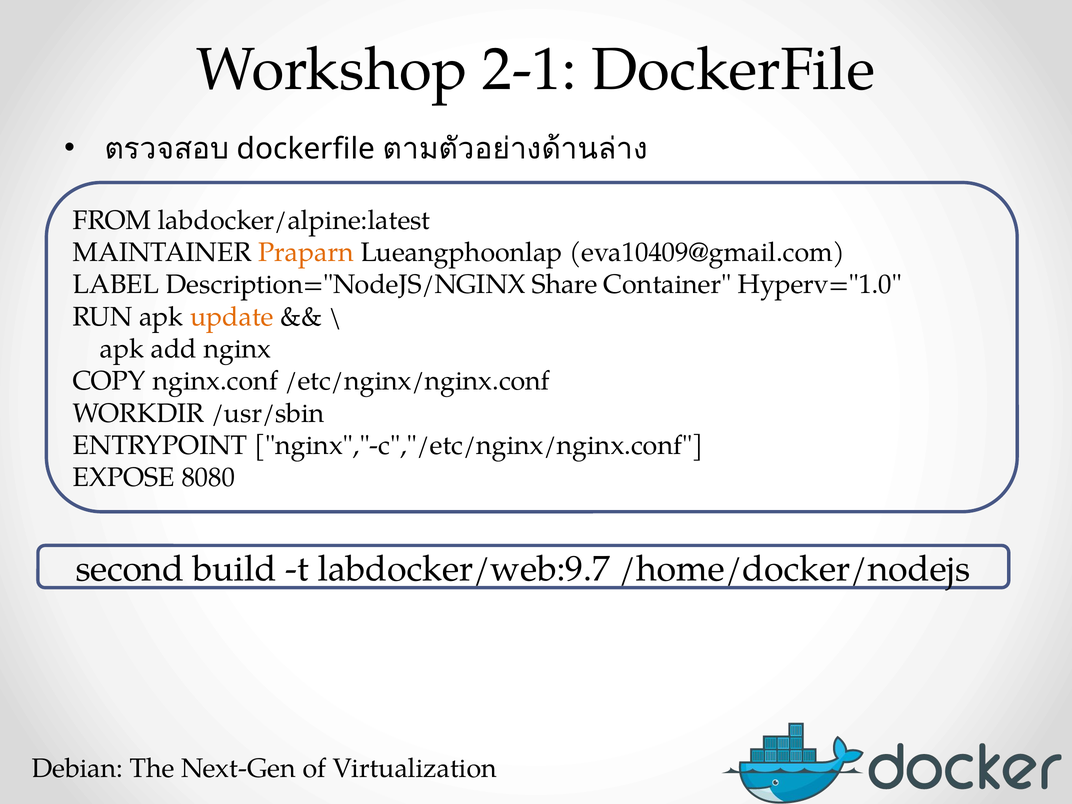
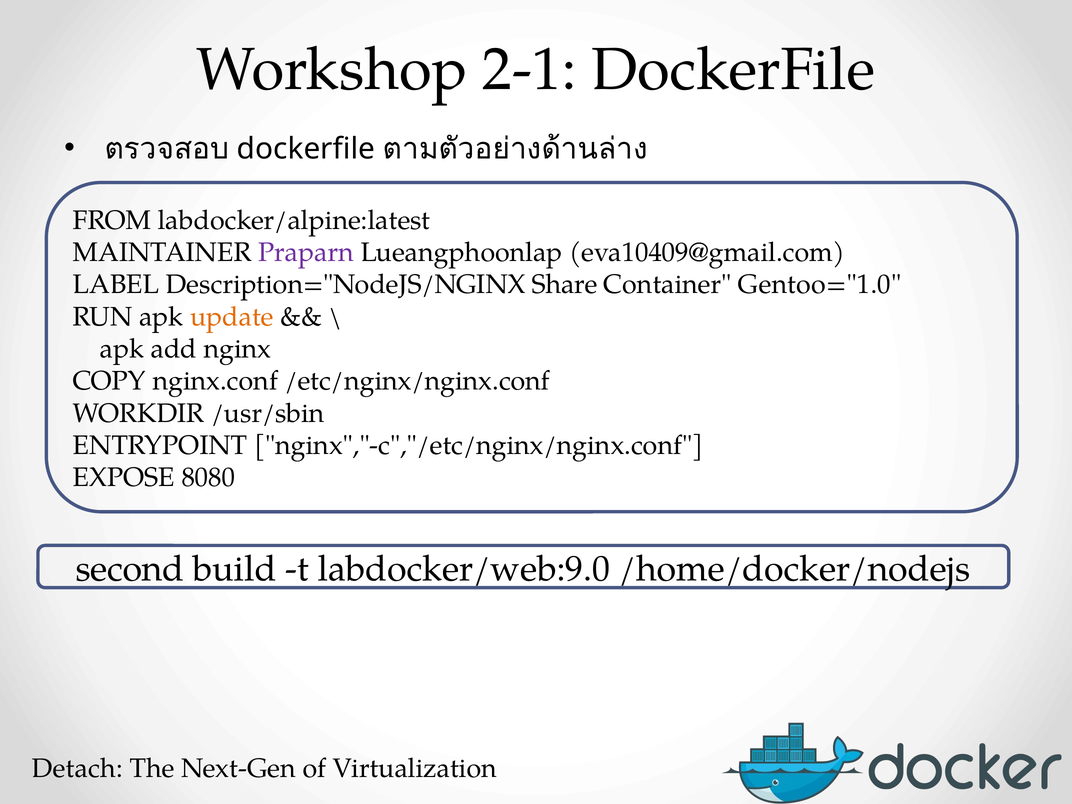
Praparn colour: orange -> purple
Hyperv="1.0: Hyperv="1.0 -> Gentoo="1.0
labdocker/web:9.7: labdocker/web:9.7 -> labdocker/web:9.0
Debian: Debian -> Detach
